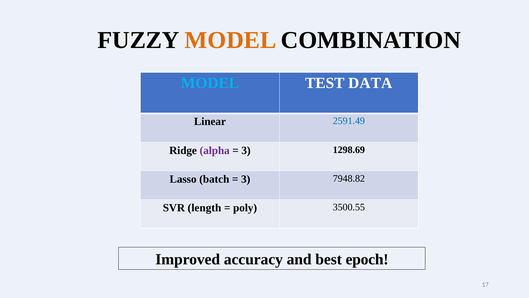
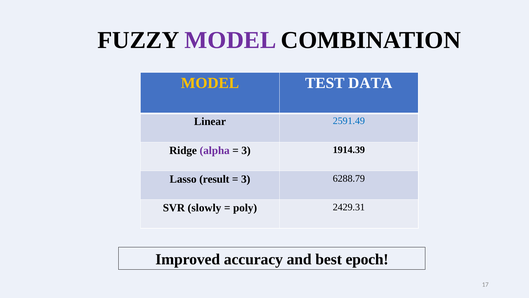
MODEL at (230, 40) colour: orange -> purple
MODEL at (210, 83) colour: light blue -> yellow
1298.69: 1298.69 -> 1914.39
batch: batch -> result
7948.82: 7948.82 -> 6288.79
length: length -> slowly
3500.55: 3500.55 -> 2429.31
